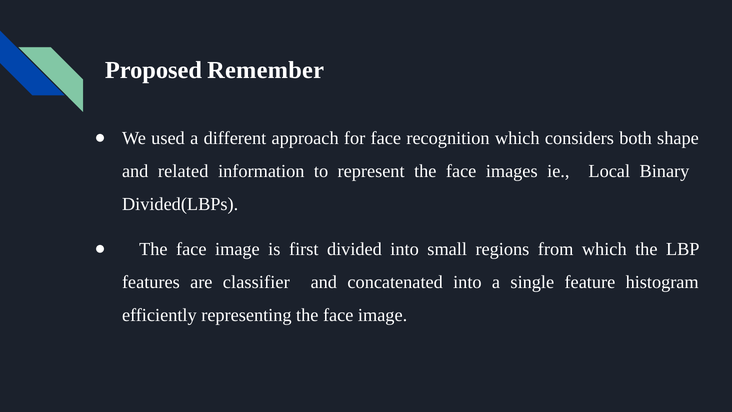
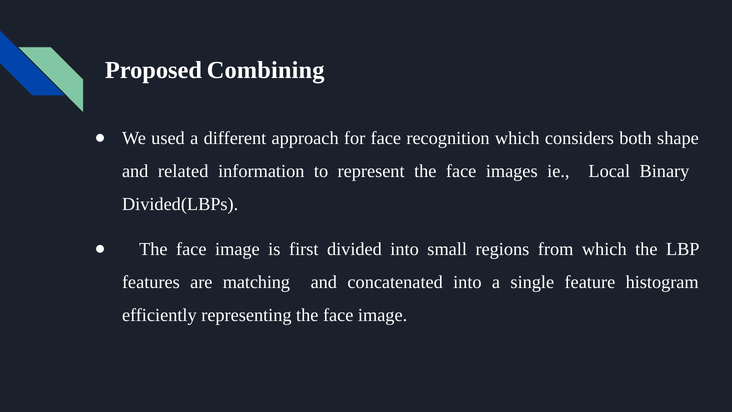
Remember: Remember -> Combining
classifier: classifier -> matching
